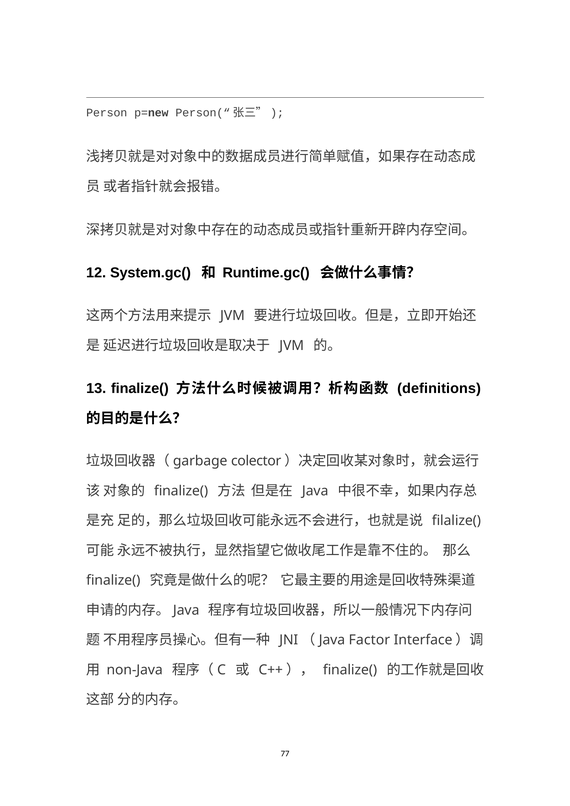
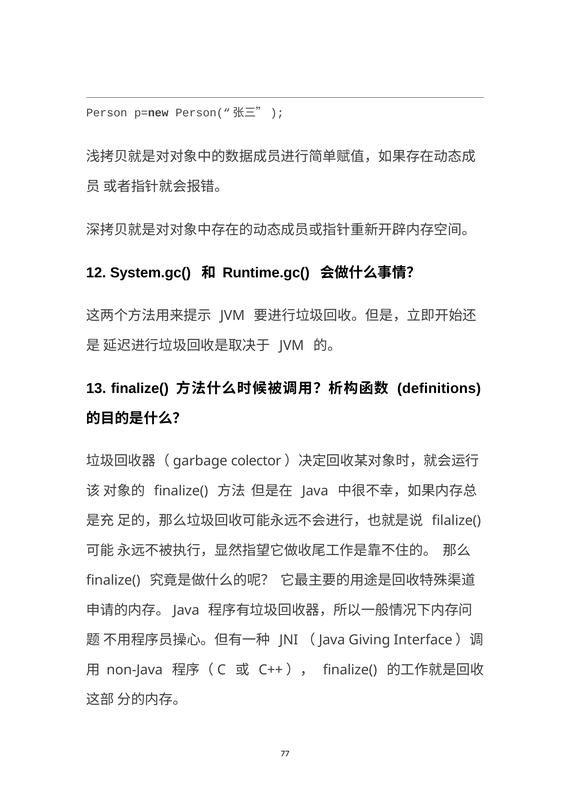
Factor: Factor -> Giving
